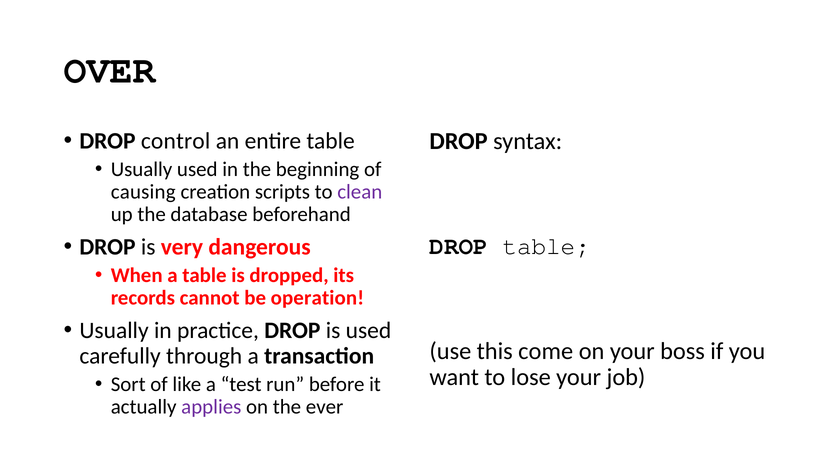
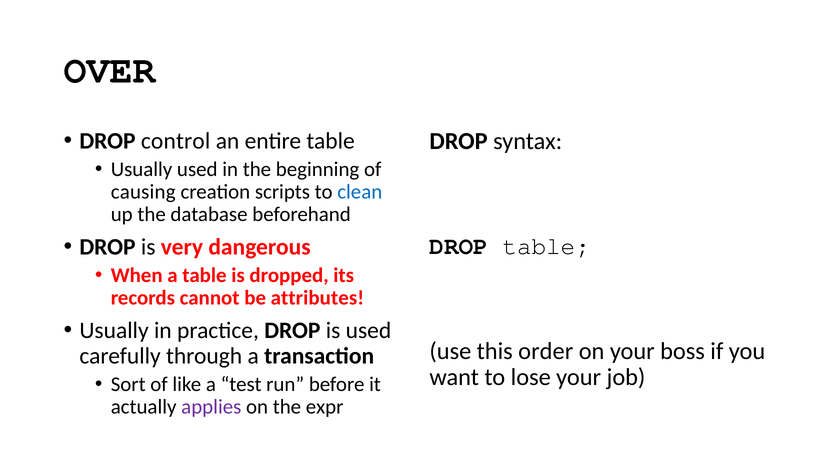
clean colour: purple -> blue
operation: operation -> attributes
come: come -> order
ever: ever -> expr
